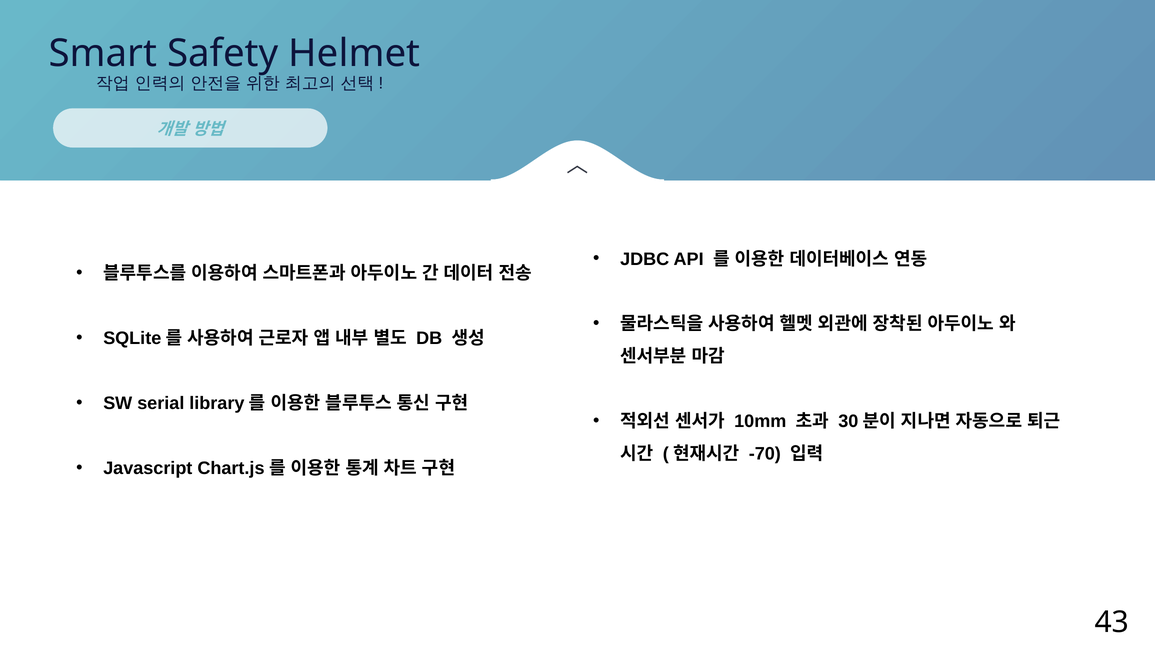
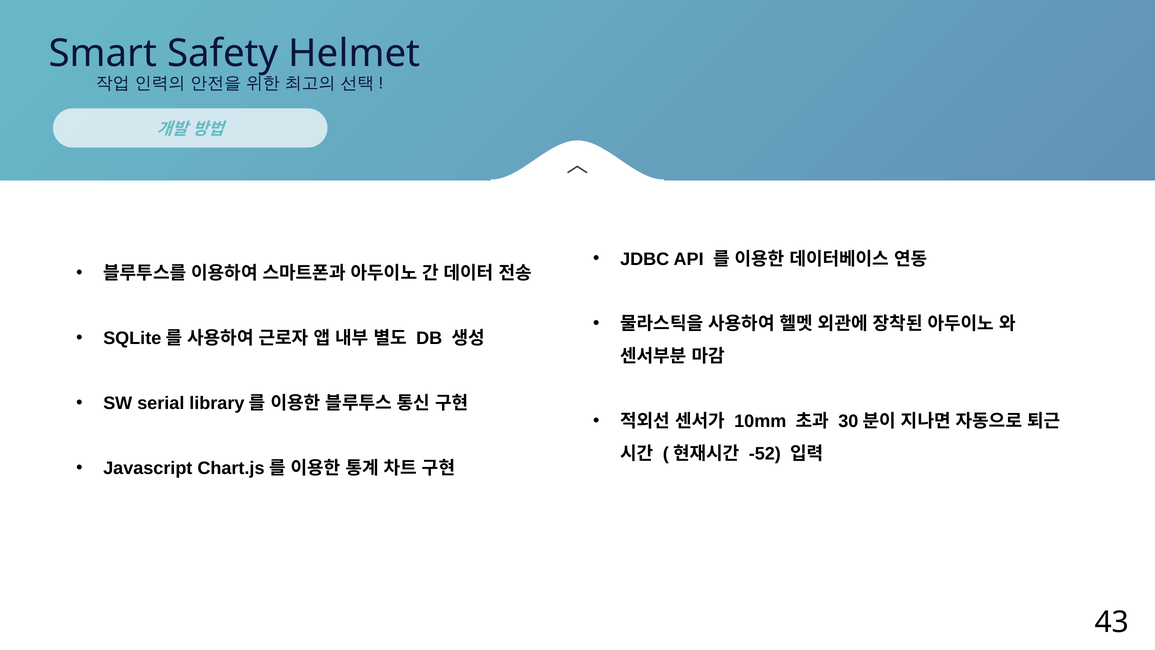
-70: -70 -> -52
